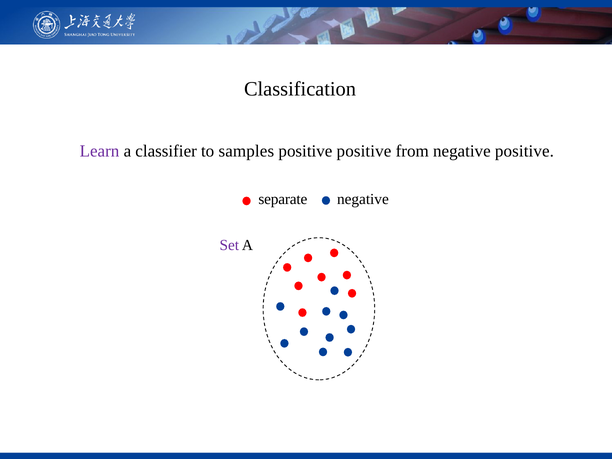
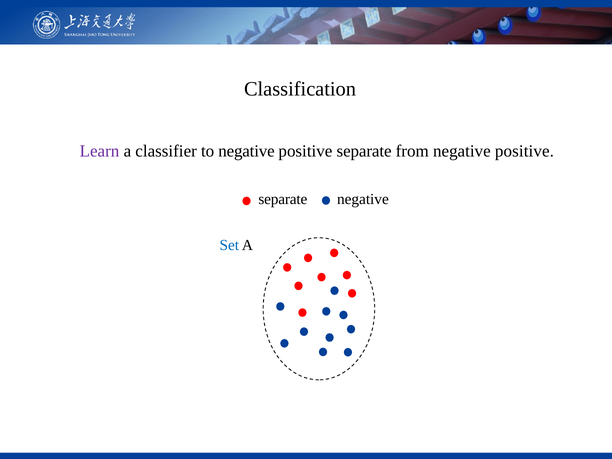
to samples: samples -> negative
positive positive: positive -> separate
Set colour: purple -> blue
